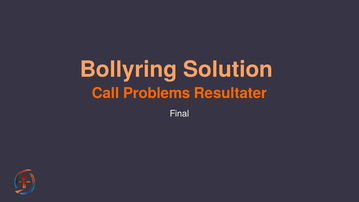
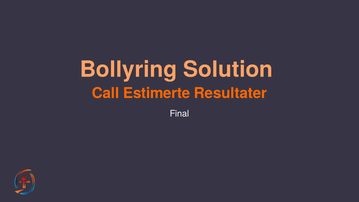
Problems: Problems -> Estimerte
